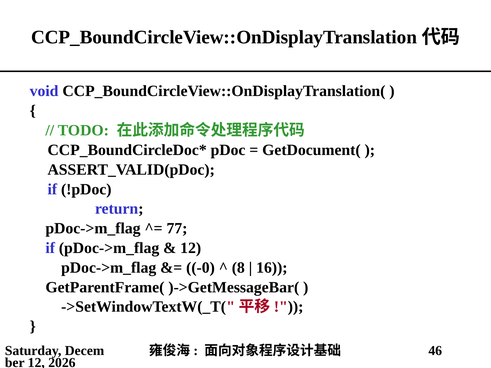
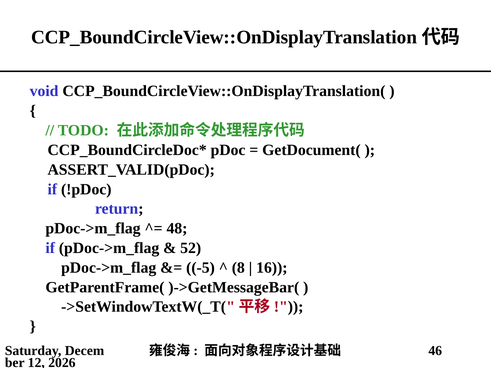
77: 77 -> 48
12 at (191, 248): 12 -> 52
-0: -0 -> -5
